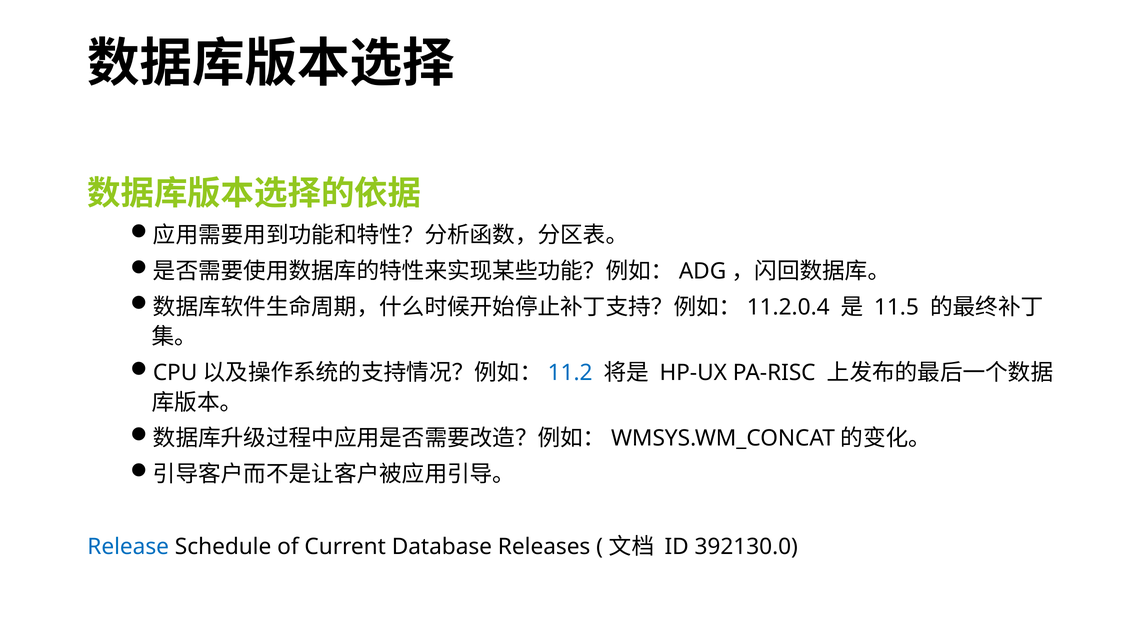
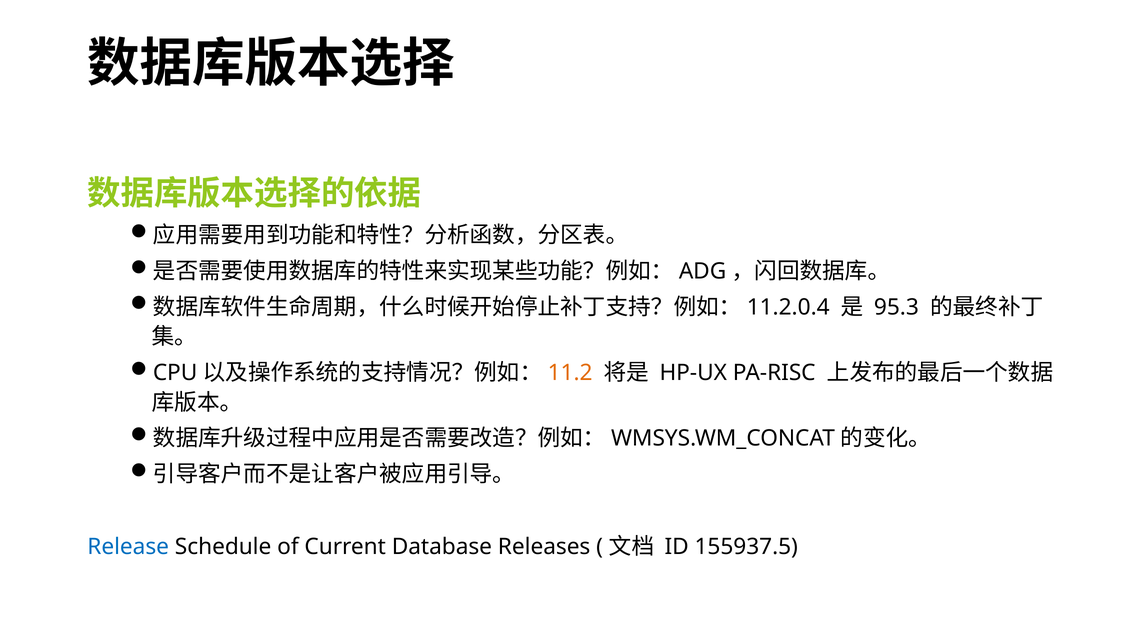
11.5: 11.5 -> 95.3
11.2 colour: blue -> orange
392130.0: 392130.0 -> 155937.5
